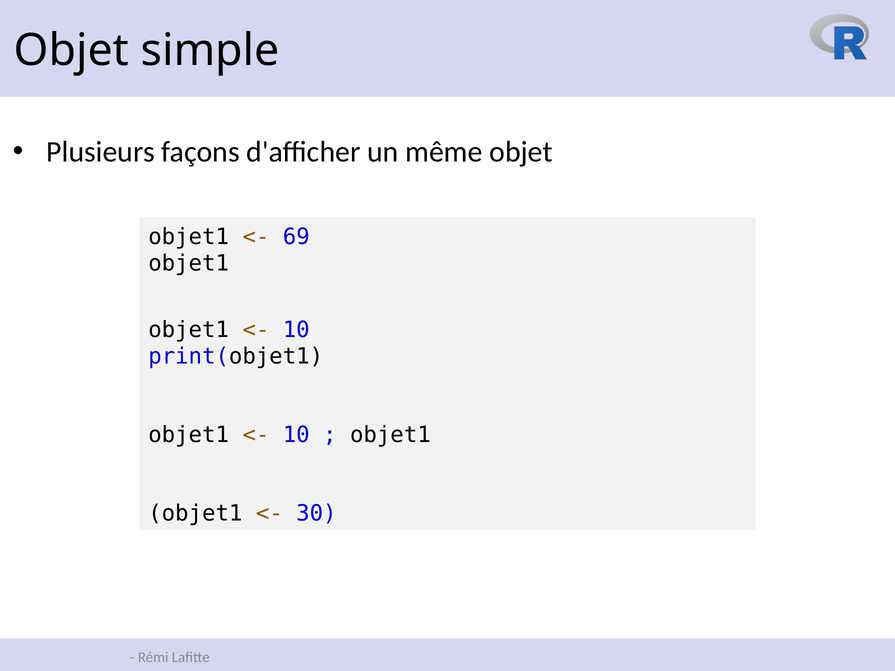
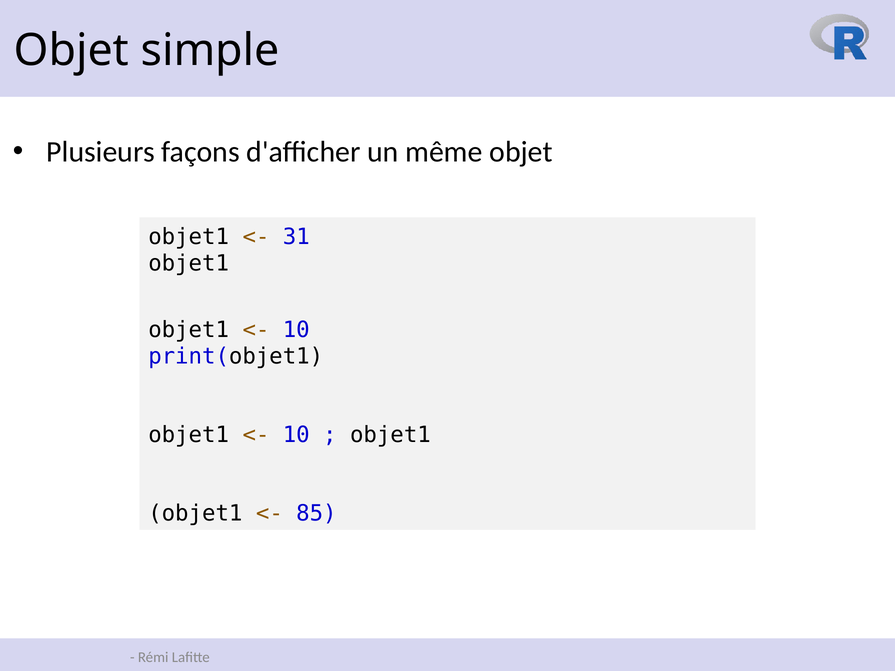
69: 69 -> 31
30: 30 -> 85
